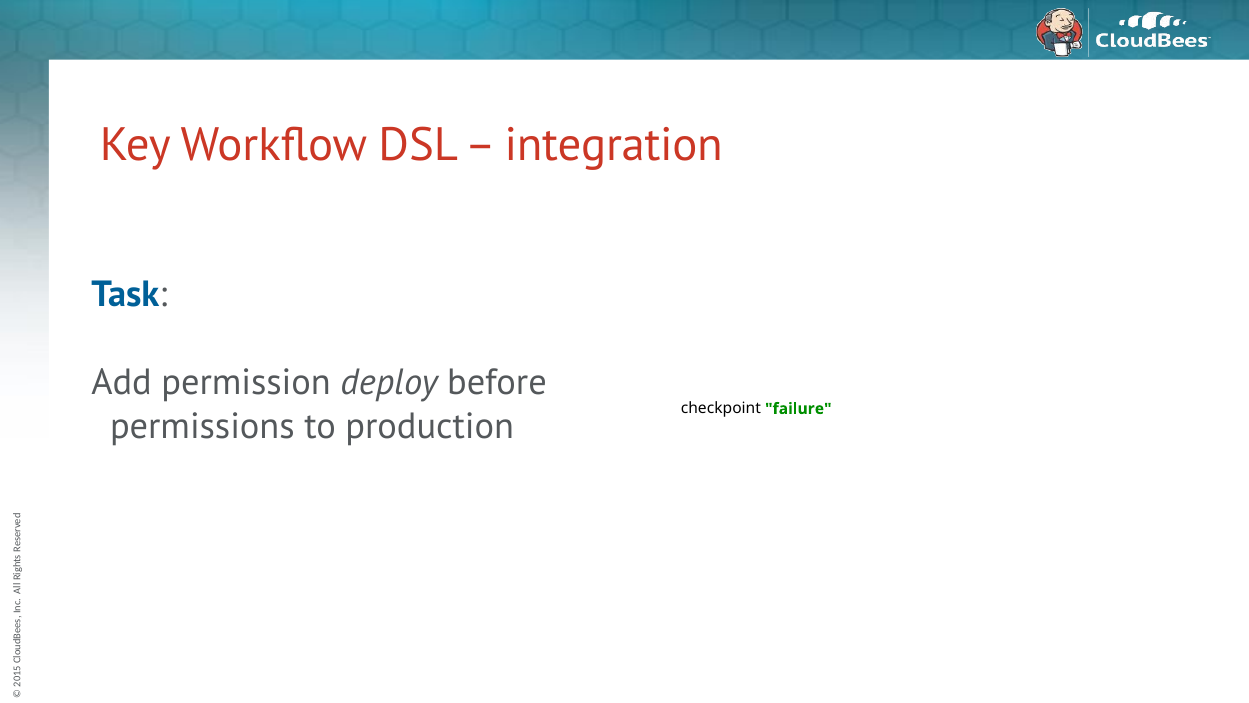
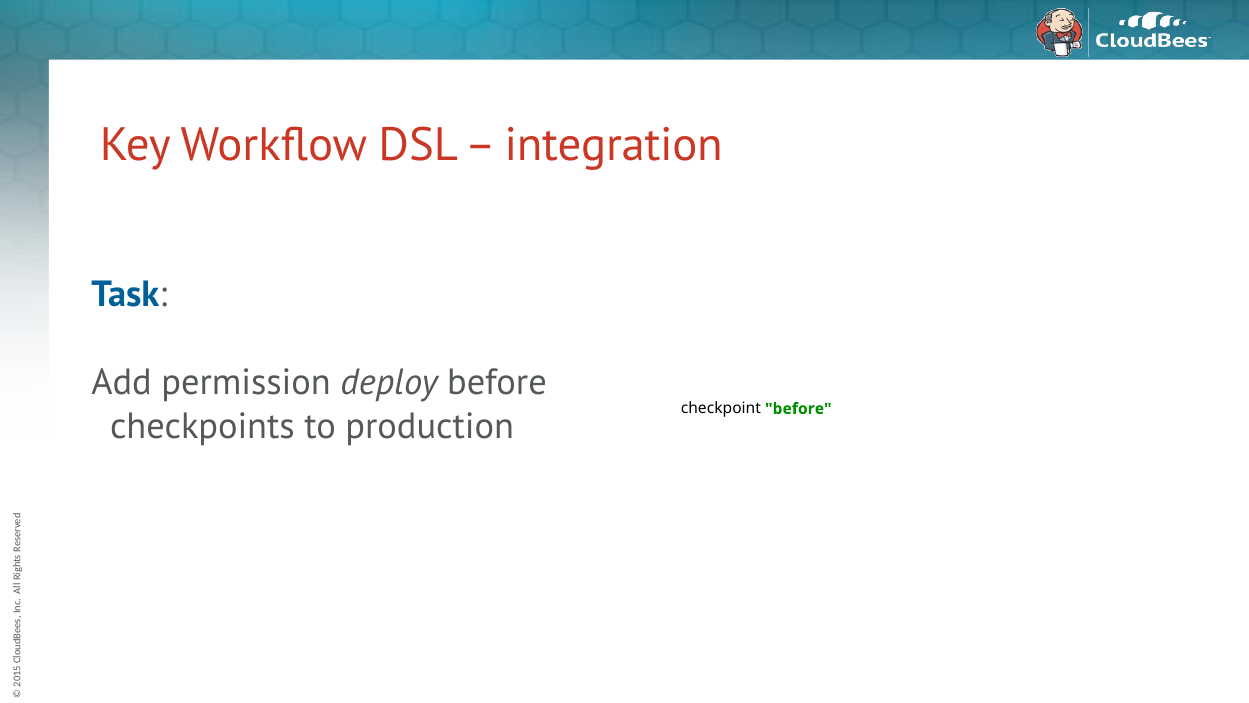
permissions: permissions -> checkpoints
checkpoint failure: failure -> before
